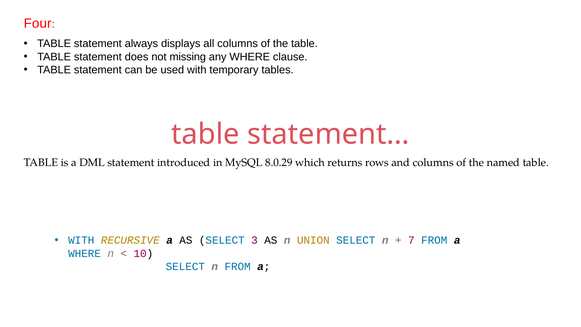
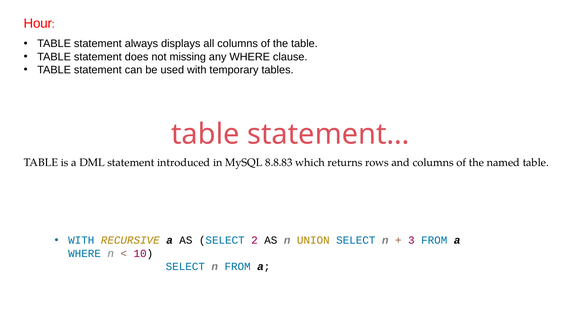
Four: Four -> Hour
8.0.29: 8.0.29 -> 8.8.83
3: 3 -> 2
7: 7 -> 3
